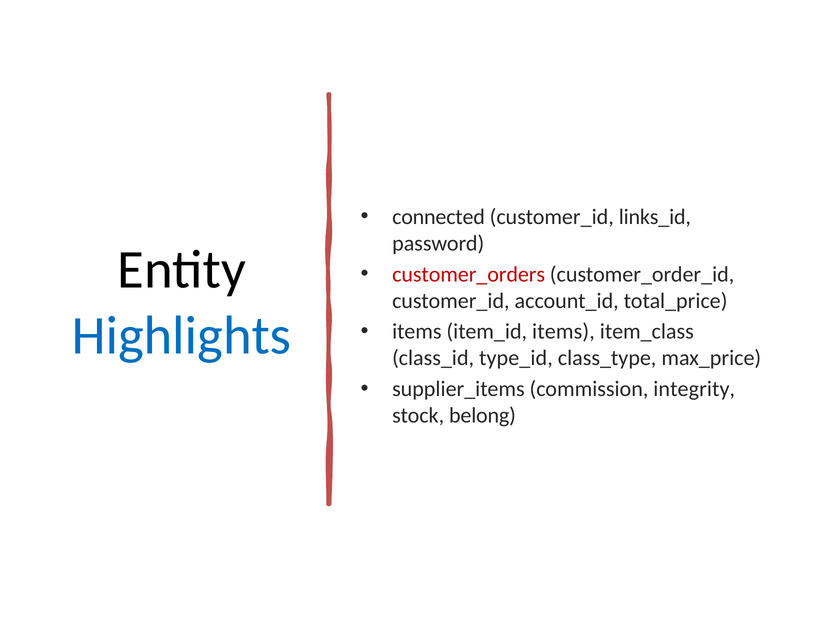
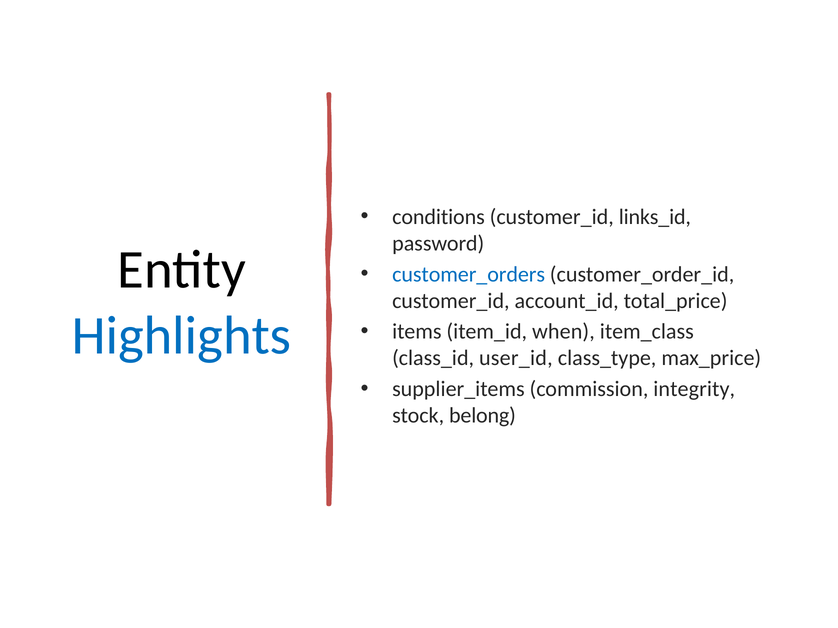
connected: connected -> conditions
customer_orders colour: red -> blue
item_id items: items -> when
type_id: type_id -> user_id
